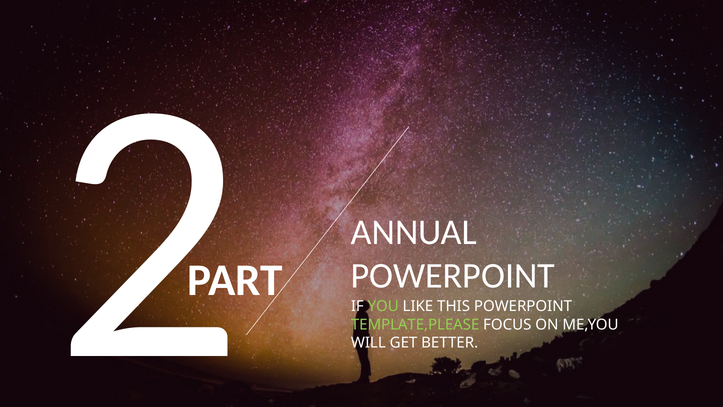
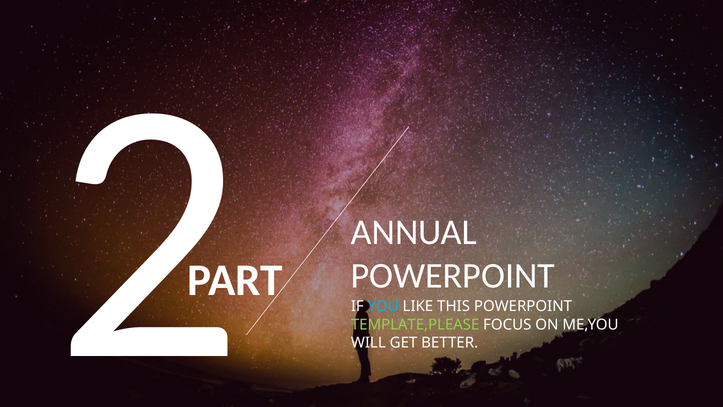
YOU colour: light green -> light blue
